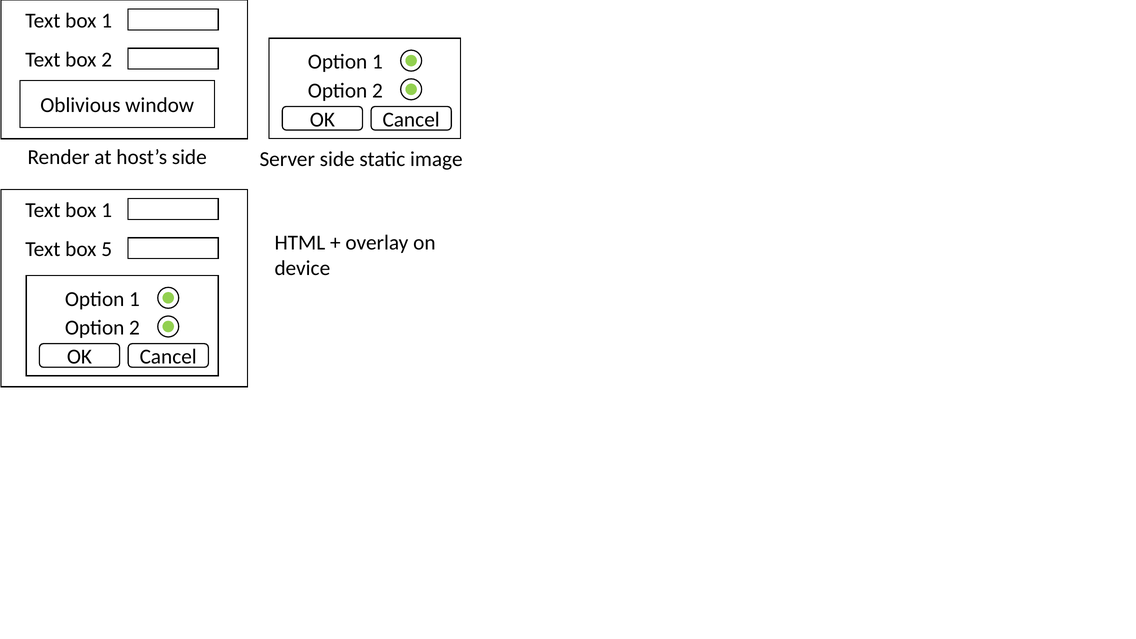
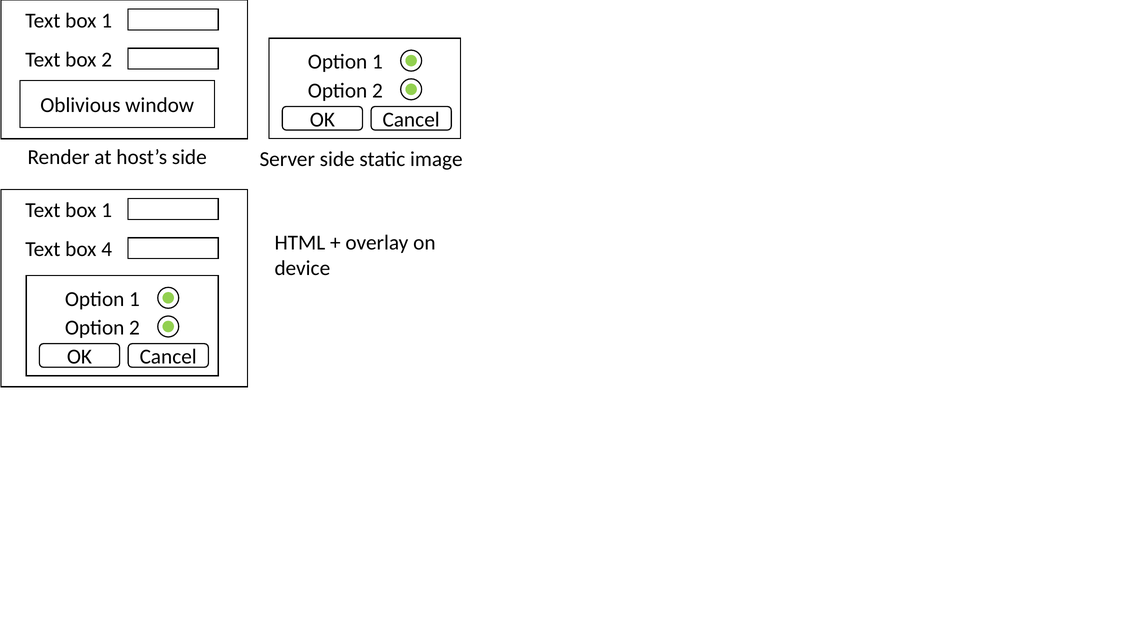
5: 5 -> 4
